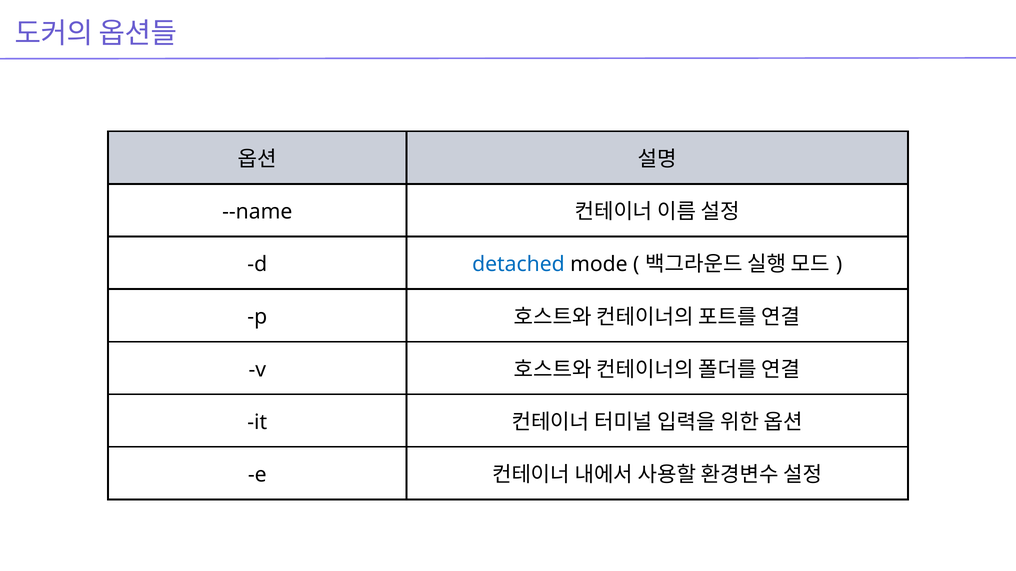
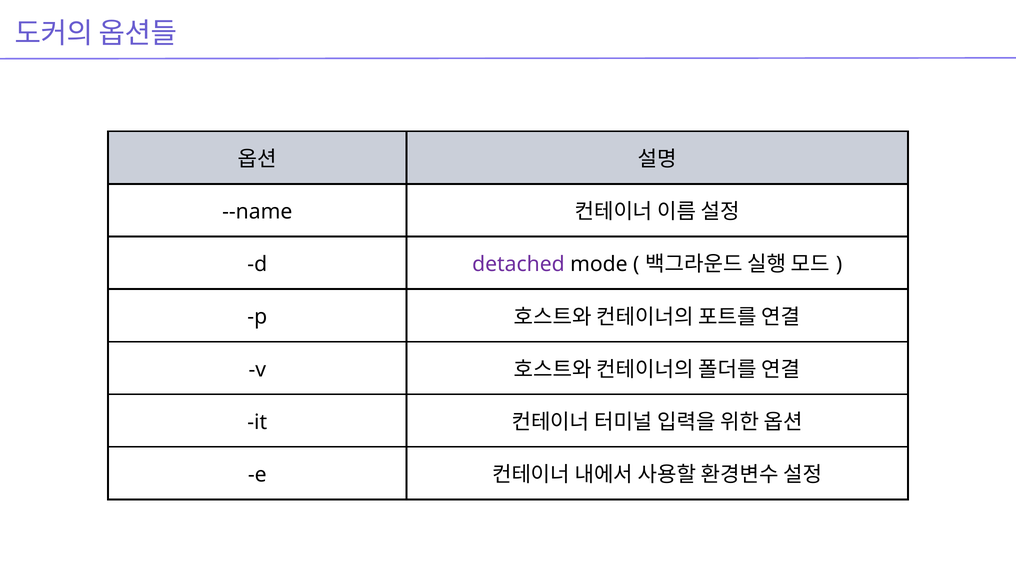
detached colour: blue -> purple
